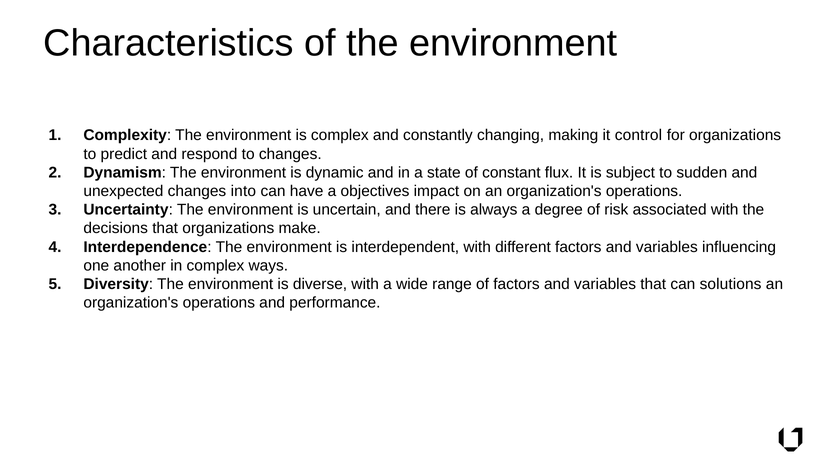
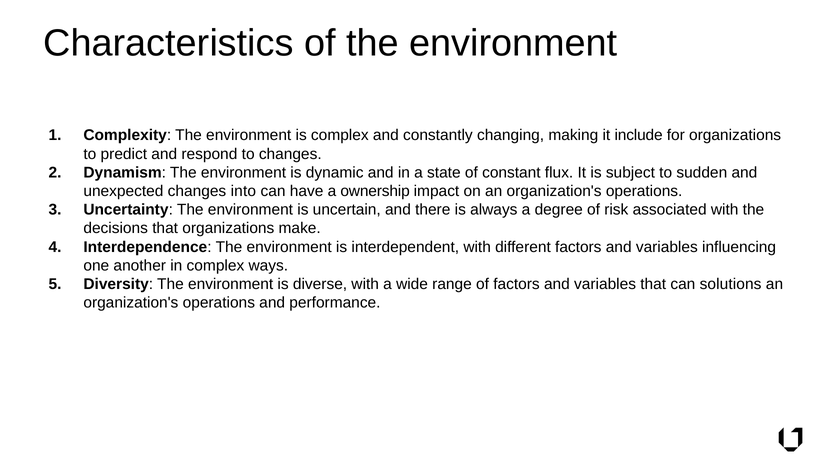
control: control -> include
objectives: objectives -> ownership
